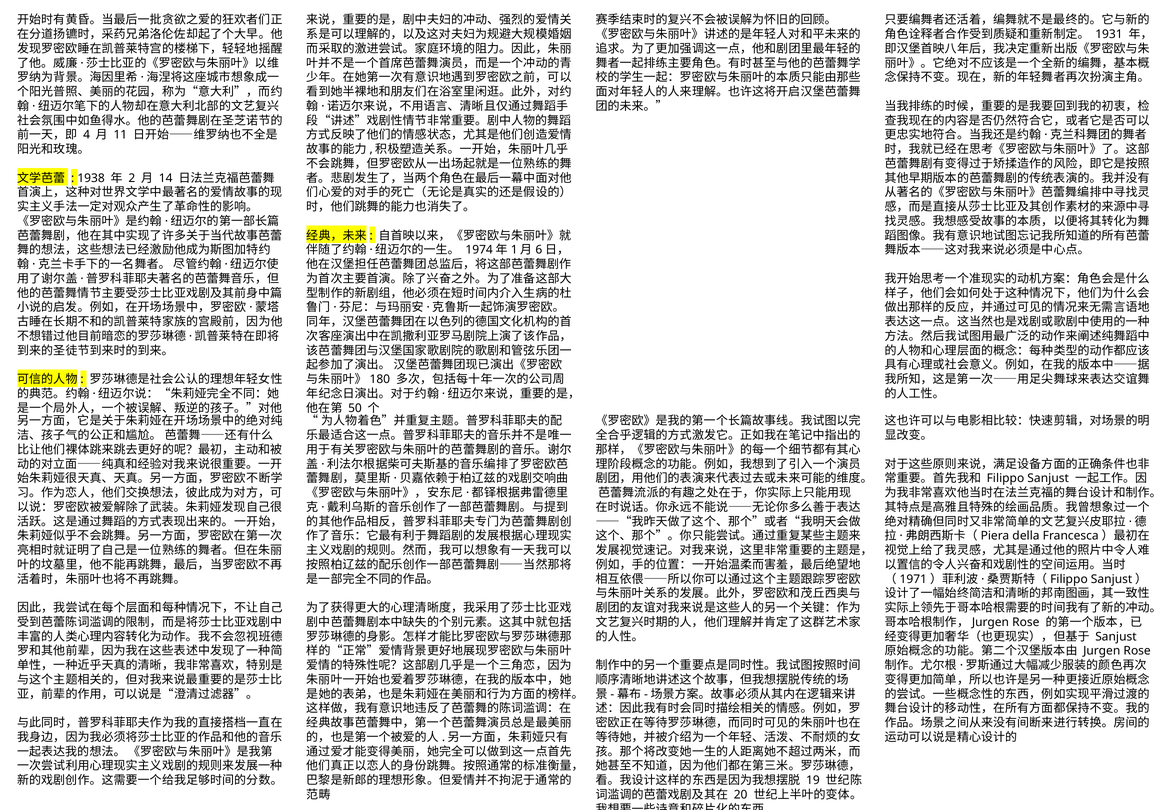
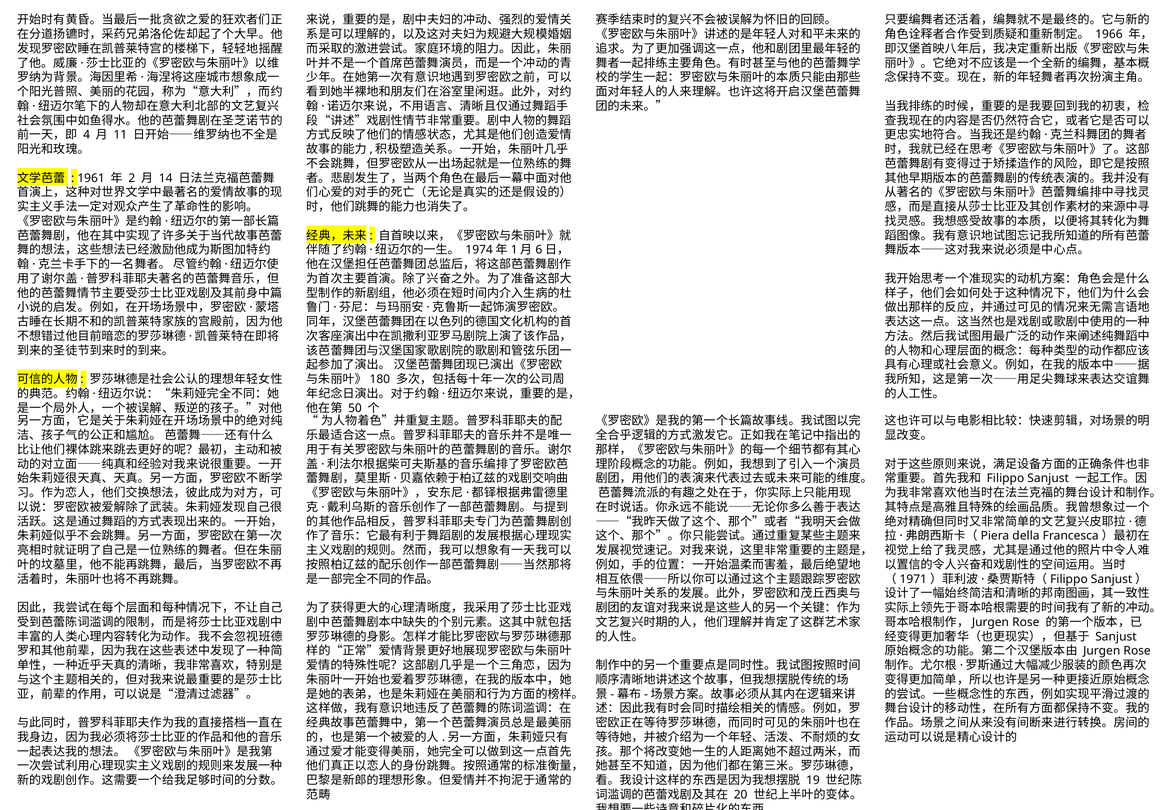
1931: 1931 -> 1966
1938: 1938 -> 1961
